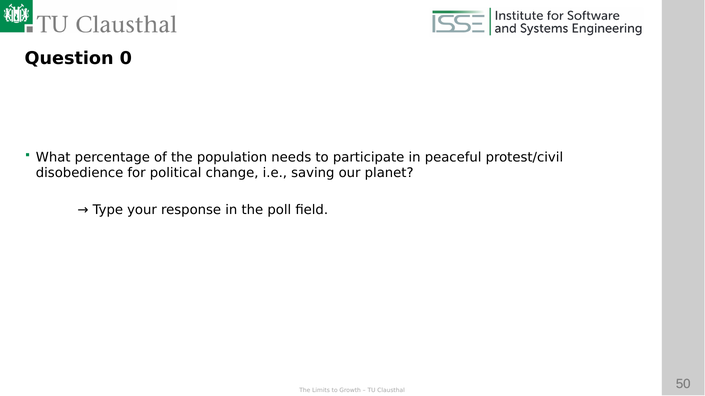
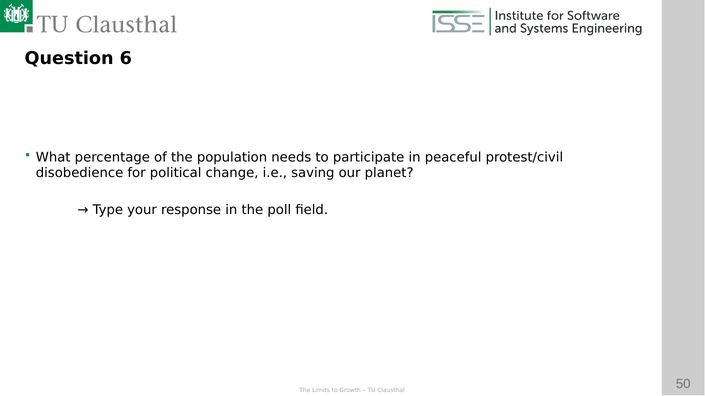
0: 0 -> 6
